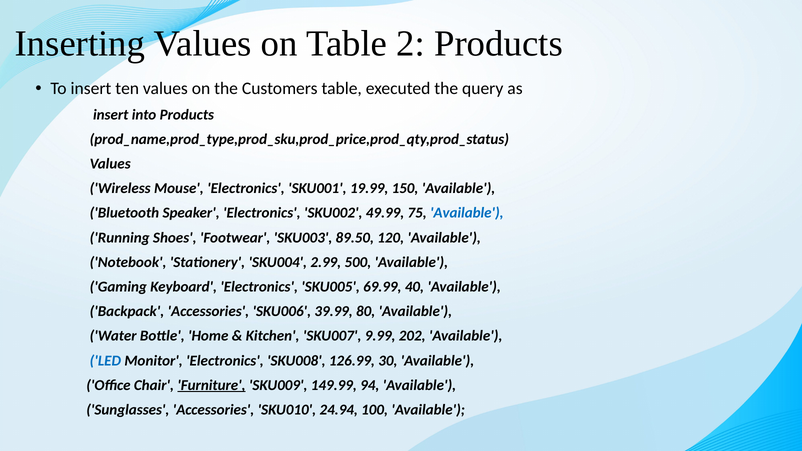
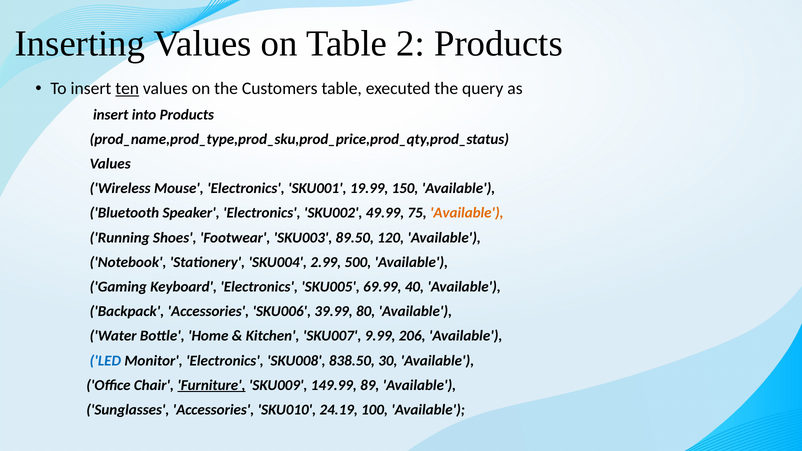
ten underline: none -> present
Available at (467, 213) colour: blue -> orange
202: 202 -> 206
126.99: 126.99 -> 838.50
94: 94 -> 89
24.94: 24.94 -> 24.19
